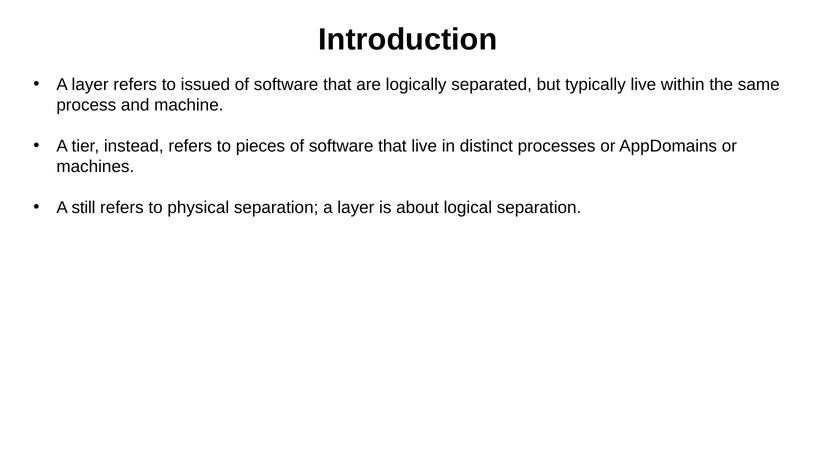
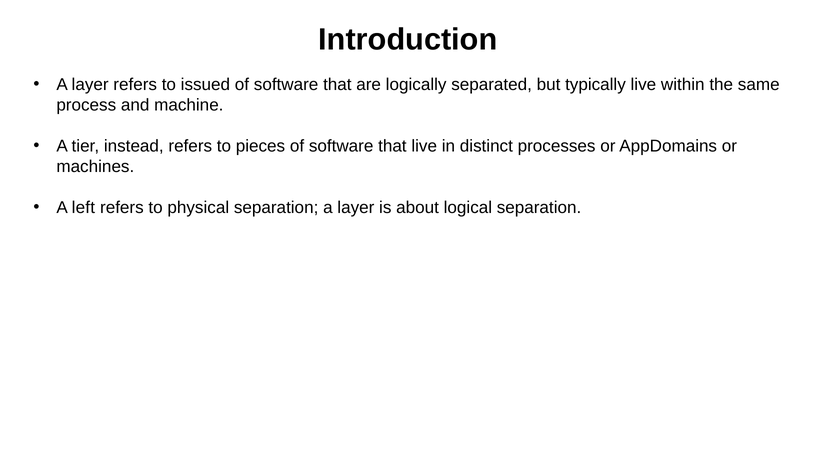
still: still -> left
